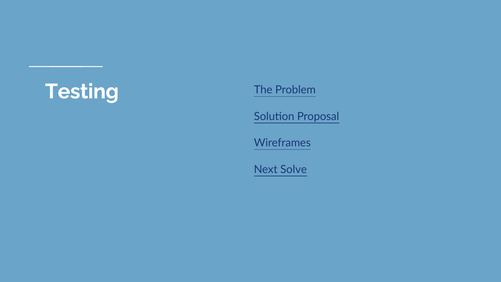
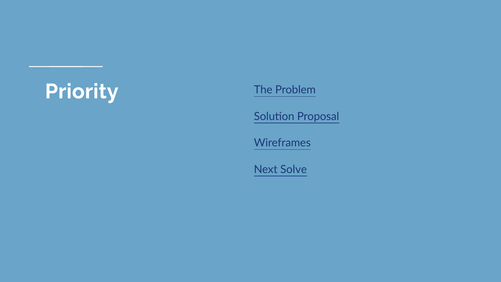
Testing: Testing -> Priority
